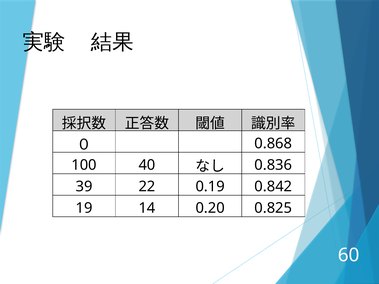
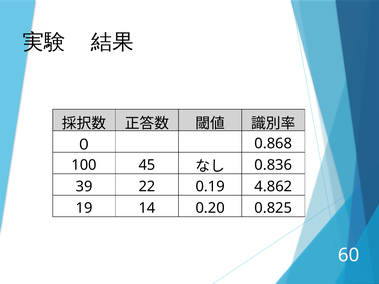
40: 40 -> 45
0.842: 0.842 -> 4.862
